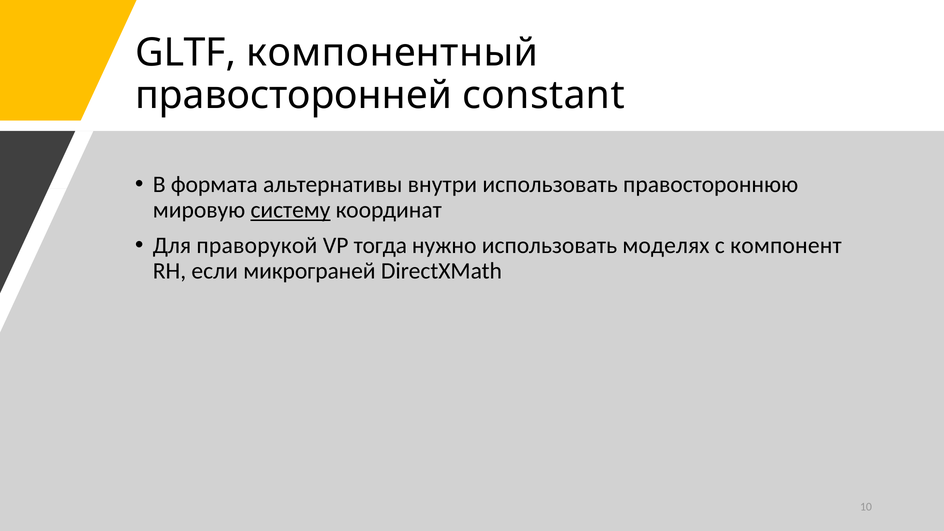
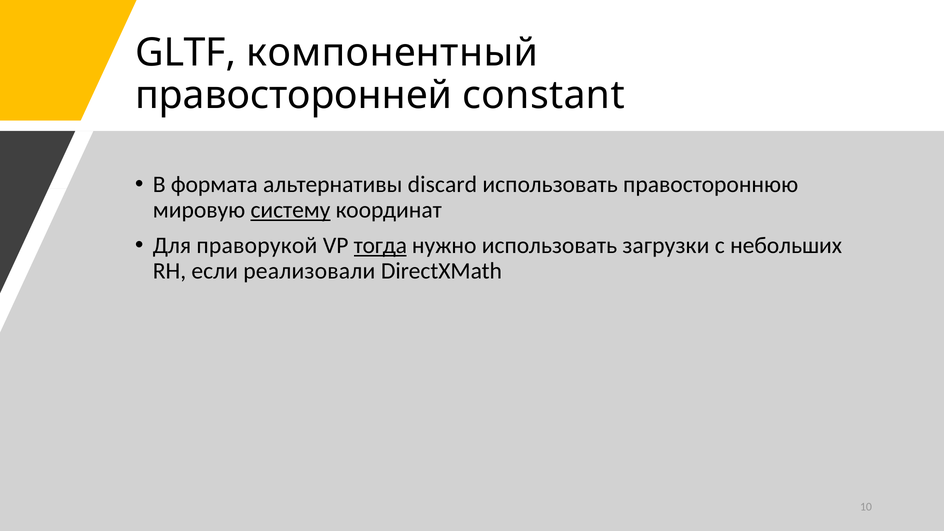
внутри: внутри -> discard
тогда underline: none -> present
моделях: моделях -> загрузки
компонент: компонент -> небольших
микрограней: микрограней -> реализовали
